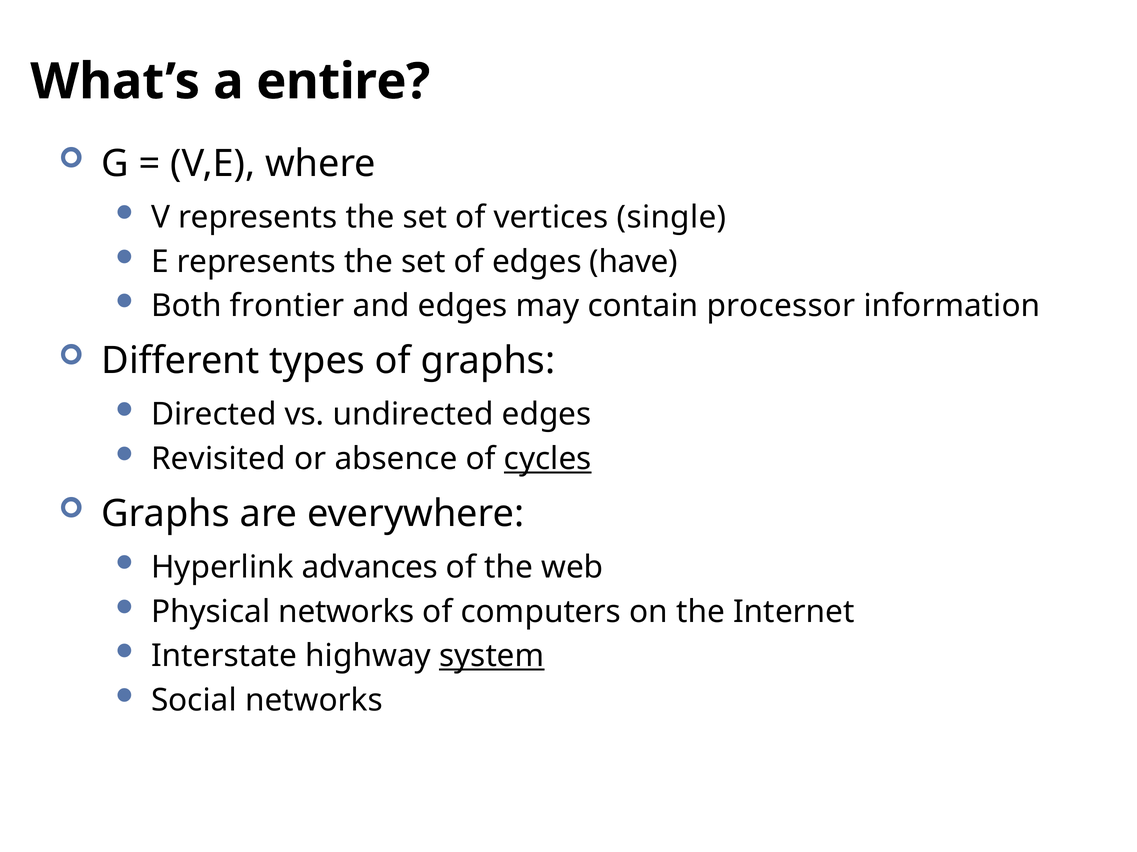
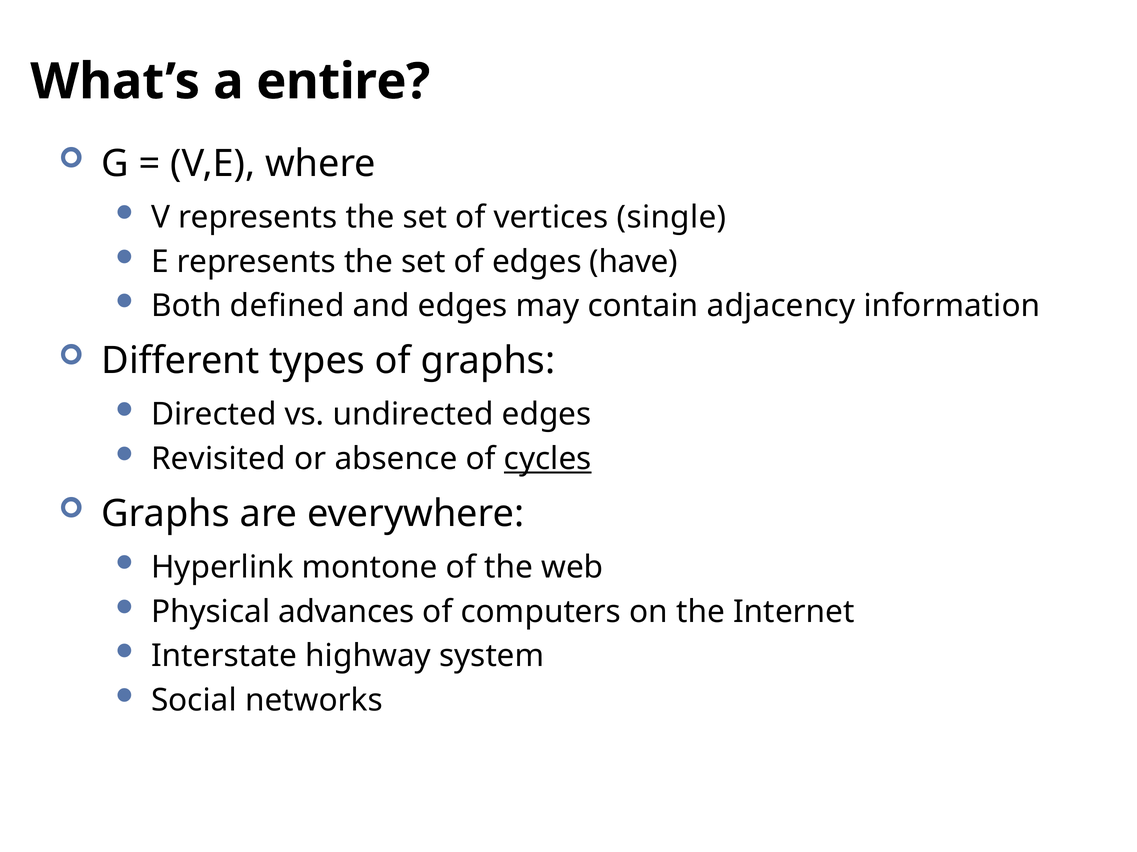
frontier: frontier -> defined
processor: processor -> adjacency
advances: advances -> montone
Physical networks: networks -> advances
system underline: present -> none
